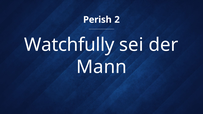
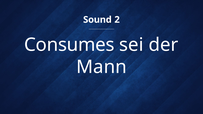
Perish: Perish -> Sound
Watchfully: Watchfully -> Consumes
